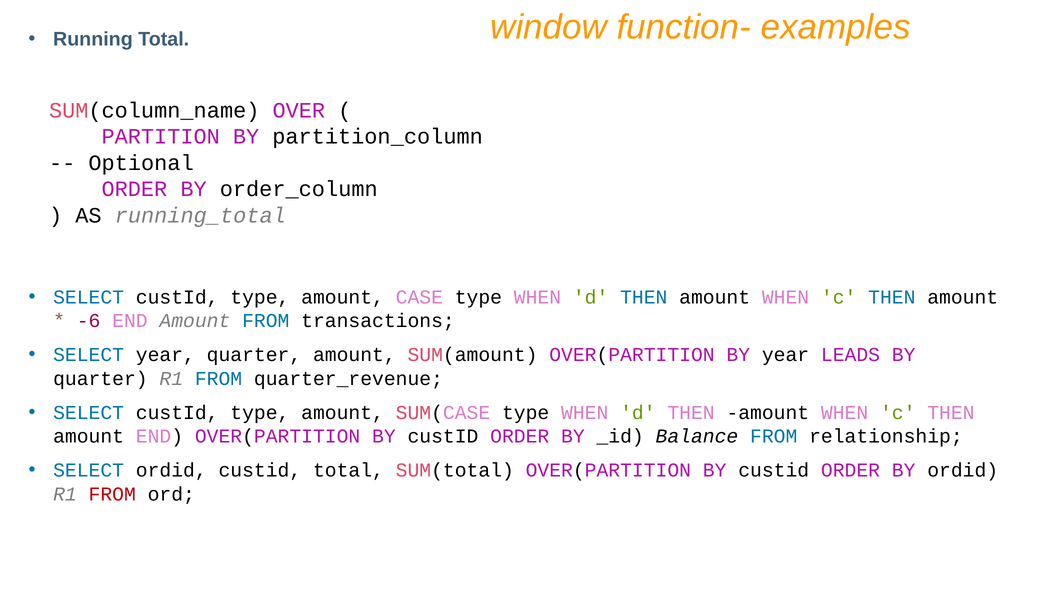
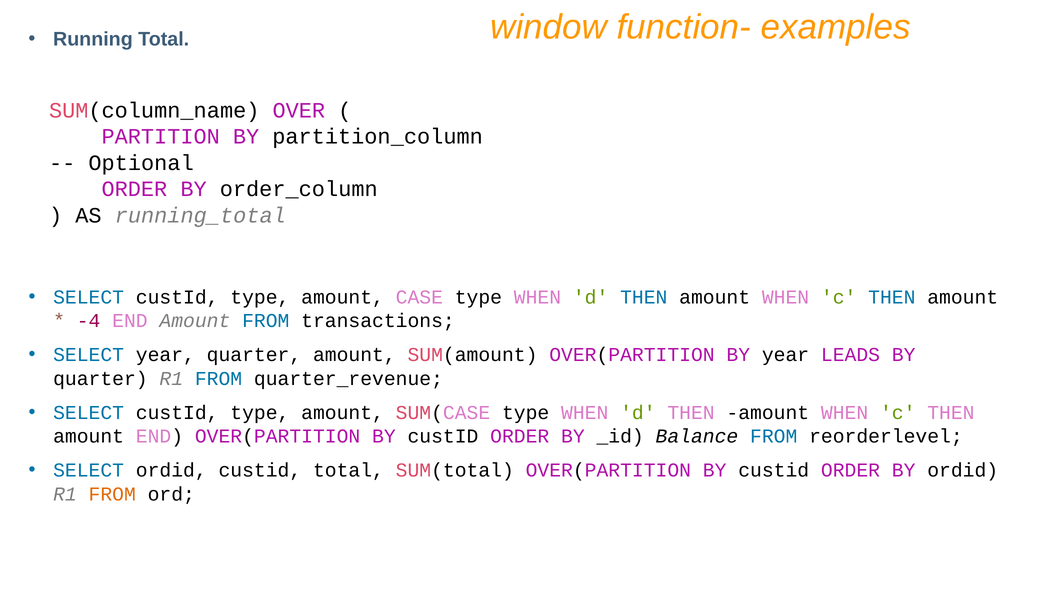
-6: -6 -> -4
relationship: relationship -> reorderlevel
FROM at (112, 494) colour: red -> orange
